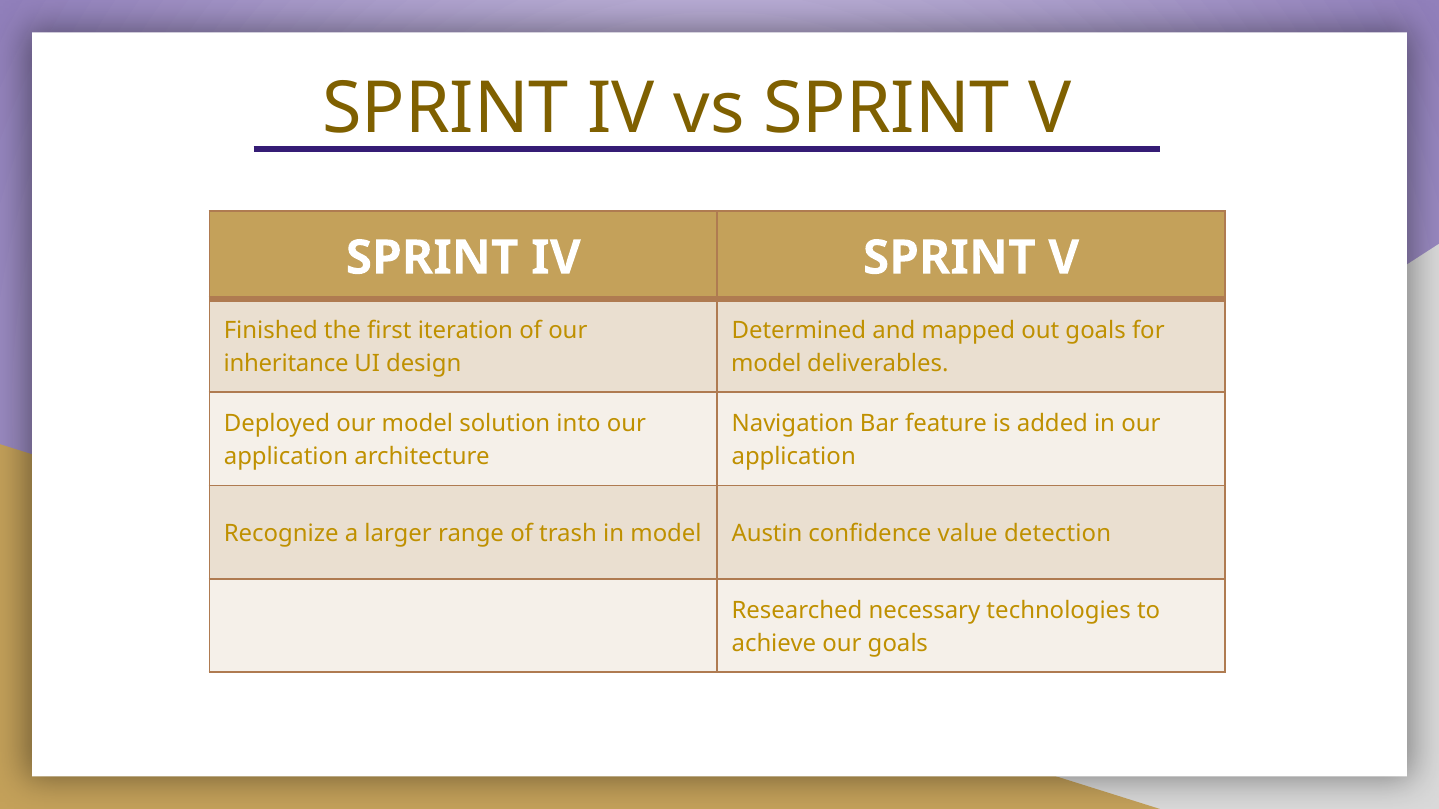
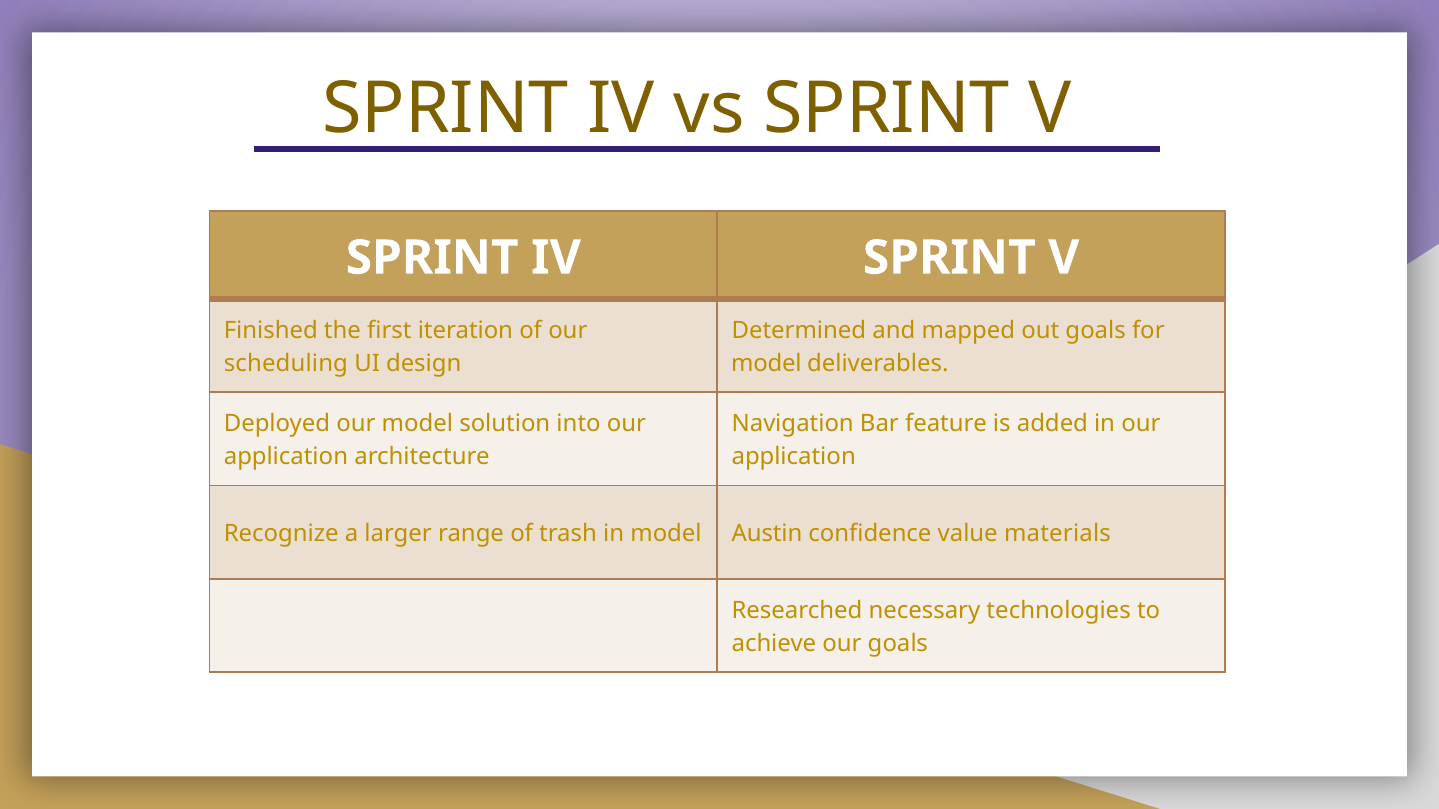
inheritance: inheritance -> scheduling
detection: detection -> materials
